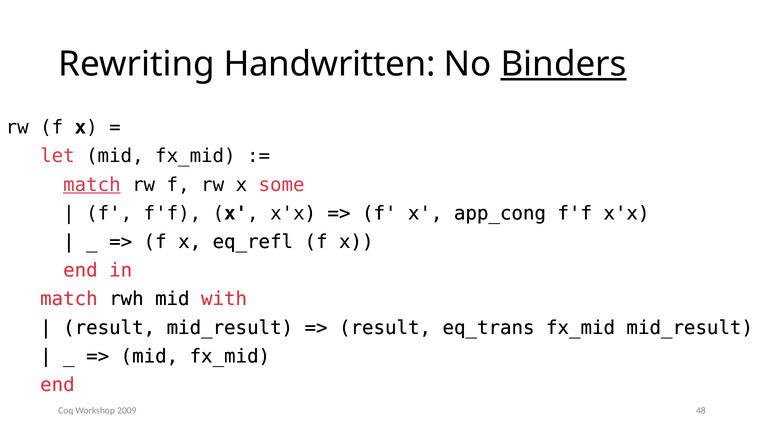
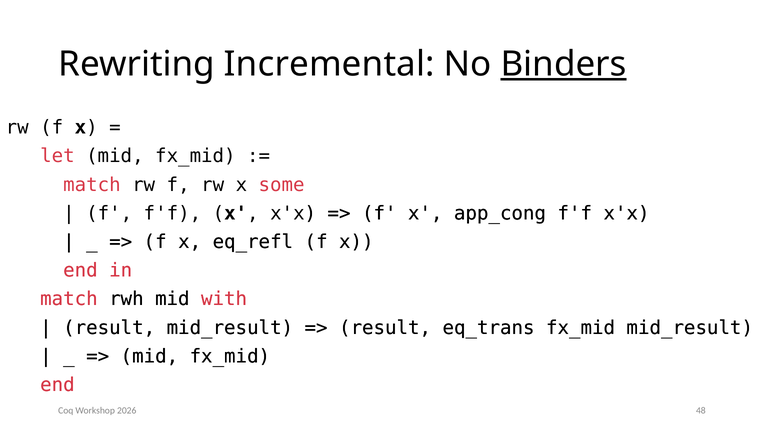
Handwritten: Handwritten -> Incremental
match at (92, 185) underline: present -> none
2009: 2009 -> 2026
